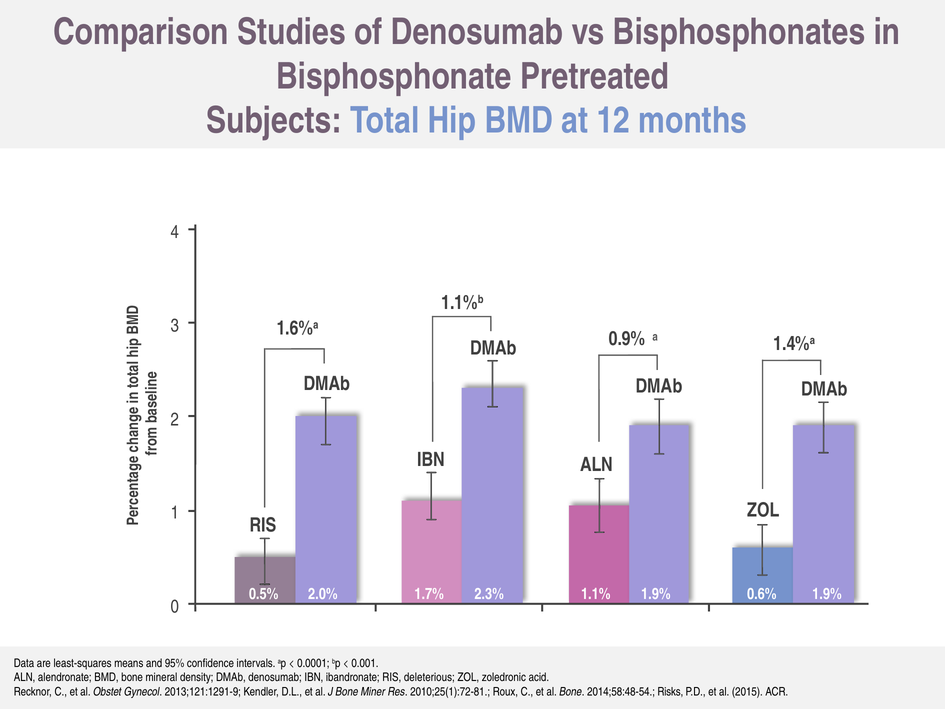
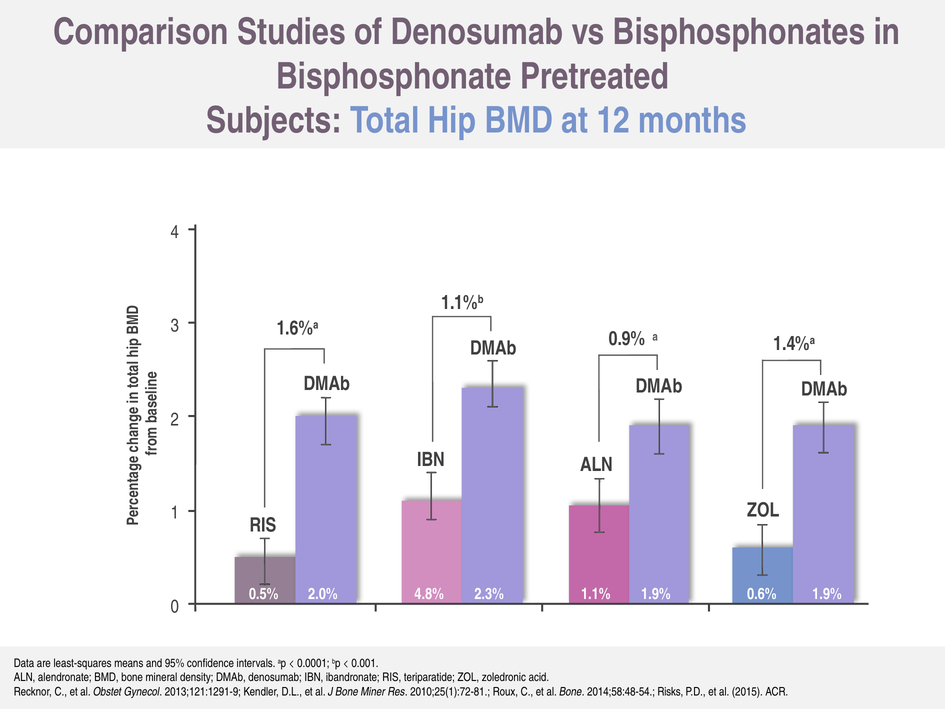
1.7%: 1.7% -> 4.8%
deleterious: deleterious -> teriparatide
